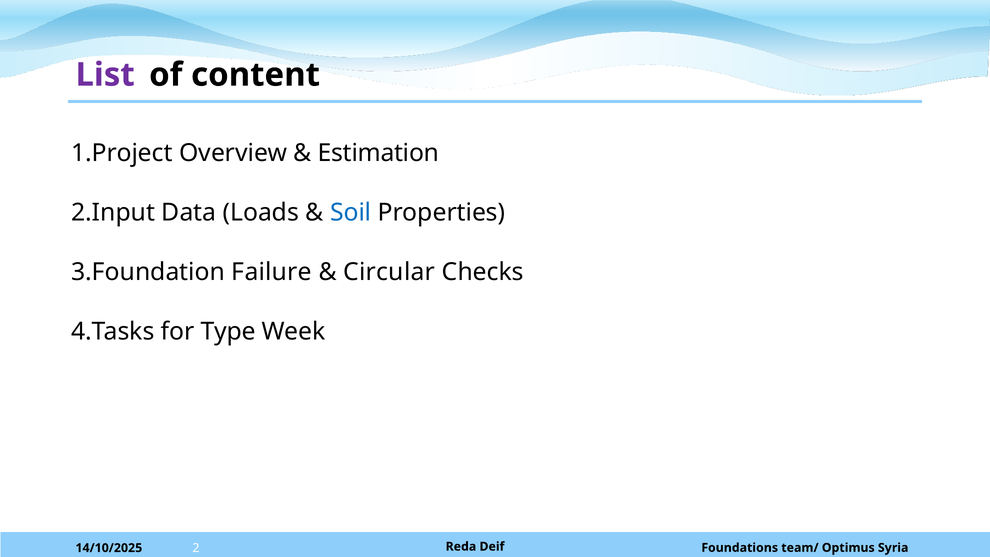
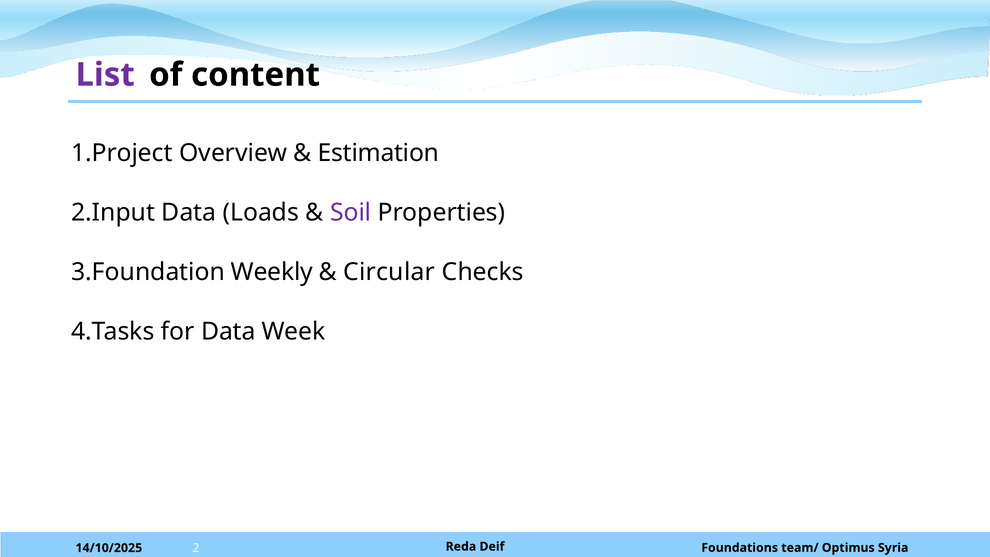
Soil colour: blue -> purple
Failure: Failure -> Weekly
for Type: Type -> Data
